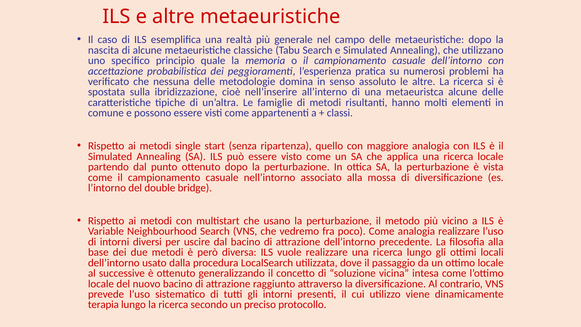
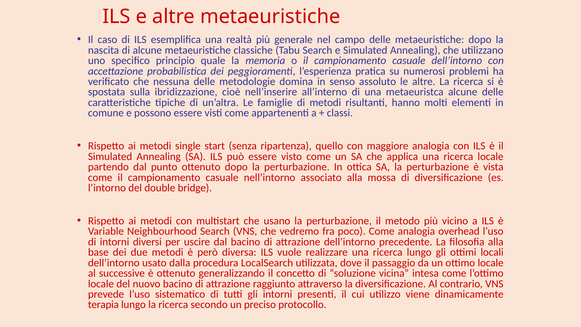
analogia realizzare: realizzare -> overhead
